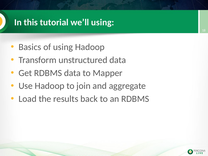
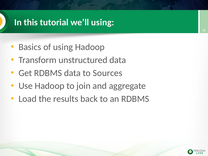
Mapper: Mapper -> Sources
